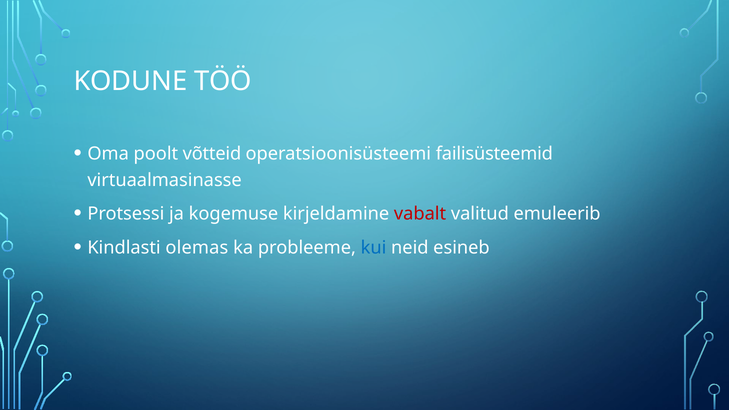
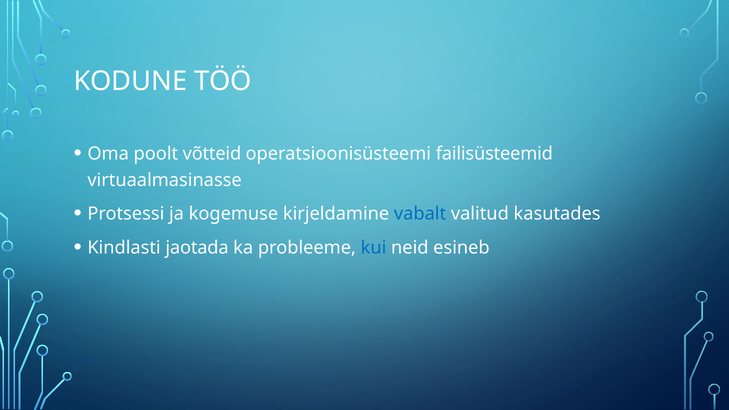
vabalt colour: red -> blue
emuleerib: emuleerib -> kasutades
olemas: olemas -> jaotada
